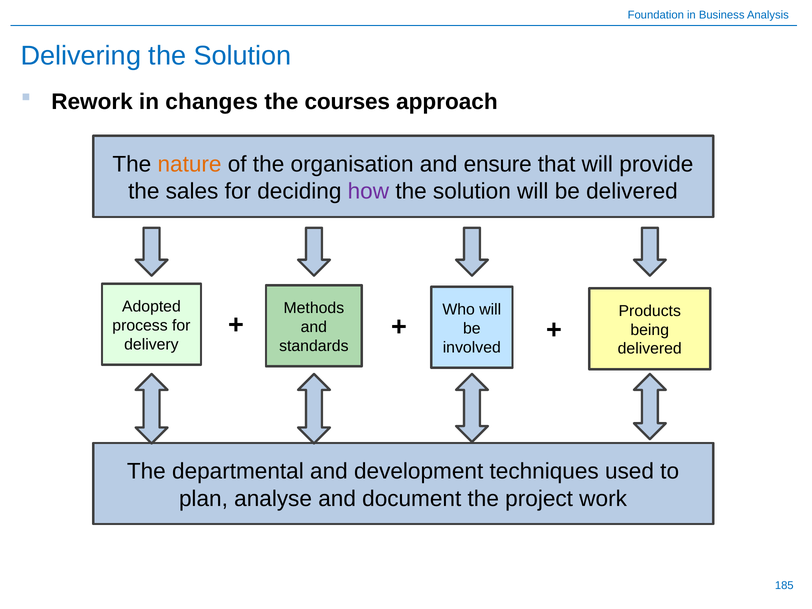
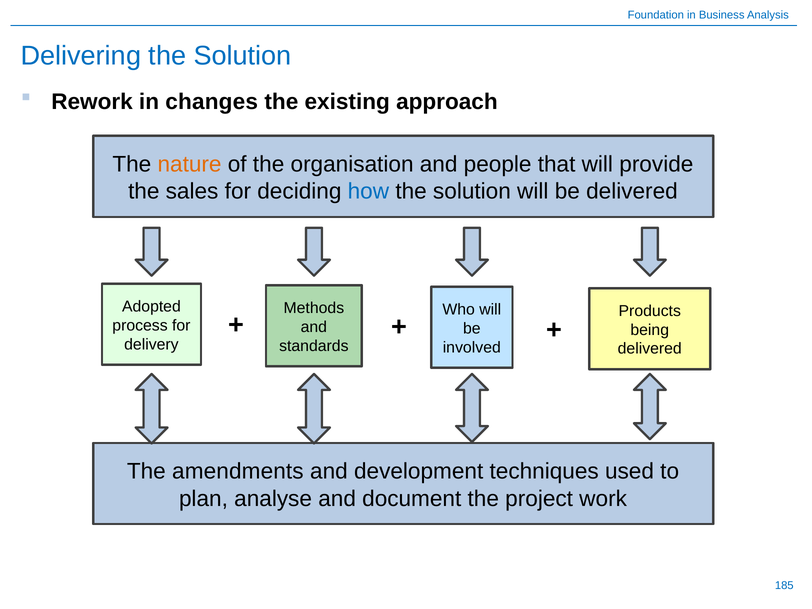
courses: courses -> existing
ensure: ensure -> people
how colour: purple -> blue
departmental: departmental -> amendments
